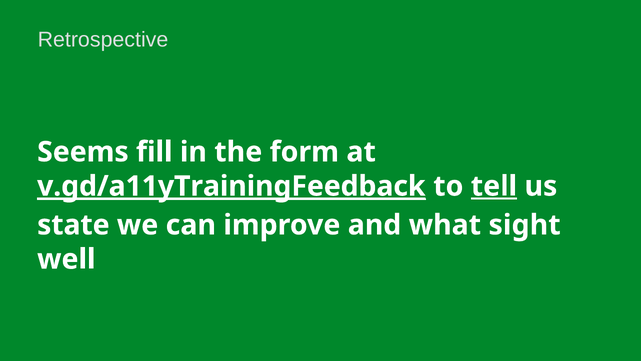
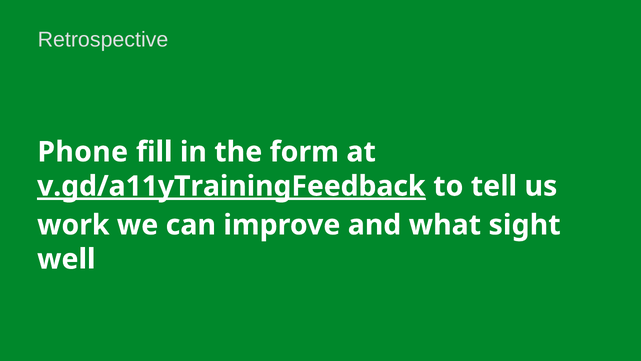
Seems: Seems -> Phone
tell underline: present -> none
state: state -> work
